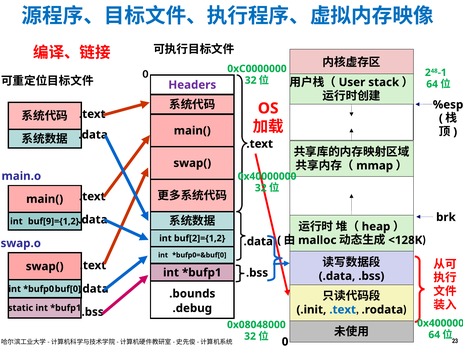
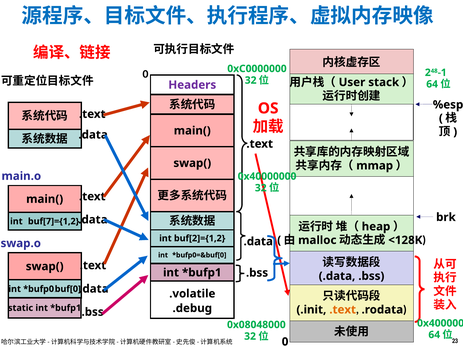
buf[9]={1,2: buf[9]={1,2 -> buf[7]={1,2
.bounds: .bounds -> .volatile
.text at (343, 310) colour: blue -> orange
